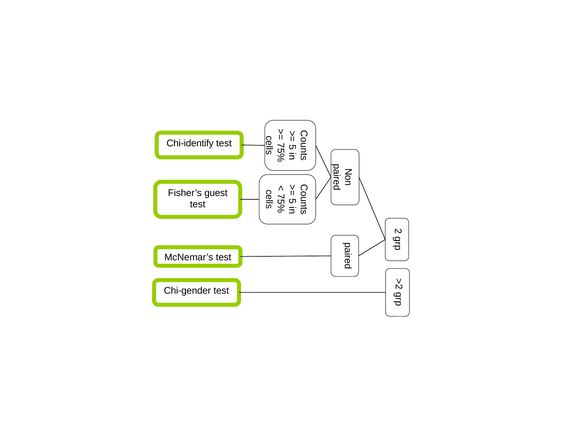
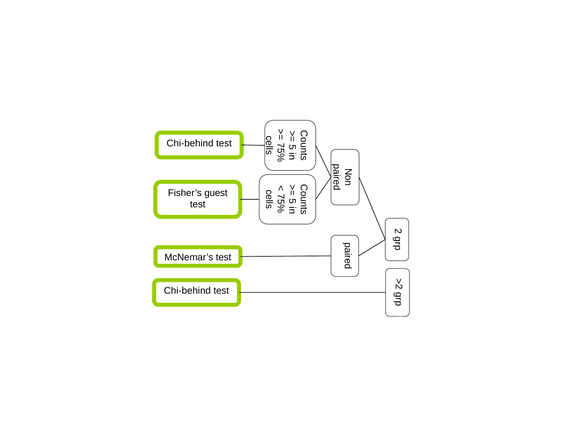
Chi-identify at (190, 143): Chi-identify -> Chi-behind
Chi-gender at (187, 291): Chi-gender -> Chi-behind
